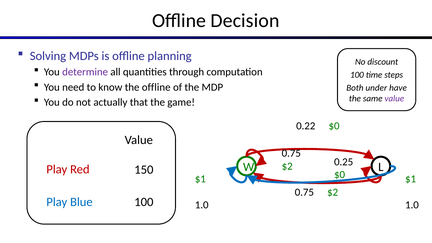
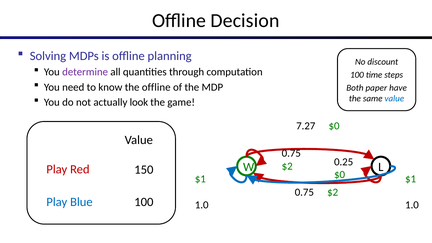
under: under -> paper
value at (394, 99) colour: purple -> blue
that: that -> look
0.22: 0.22 -> 7.27
